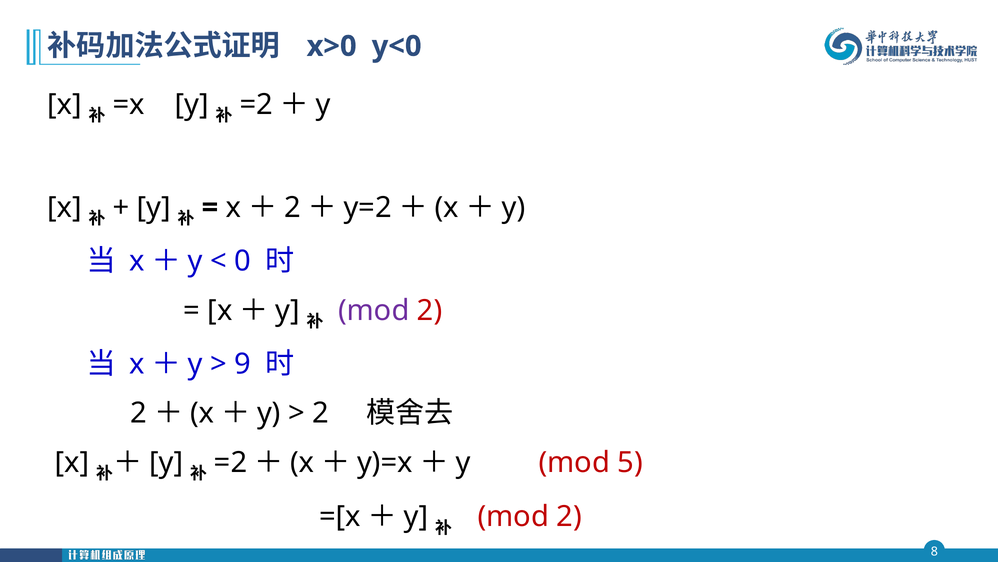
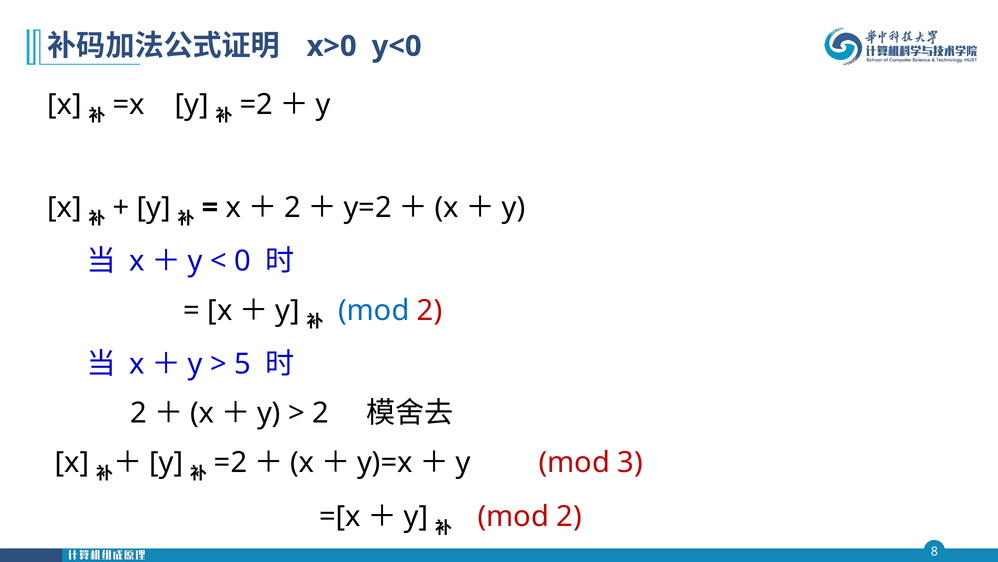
mod at (374, 310) colour: purple -> blue
9: 9 -> 5
5: 5 -> 3
